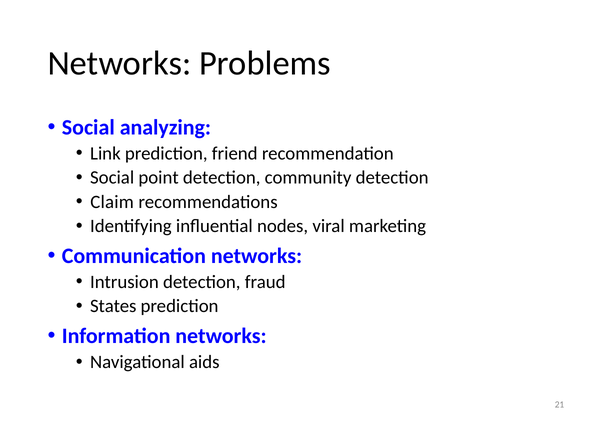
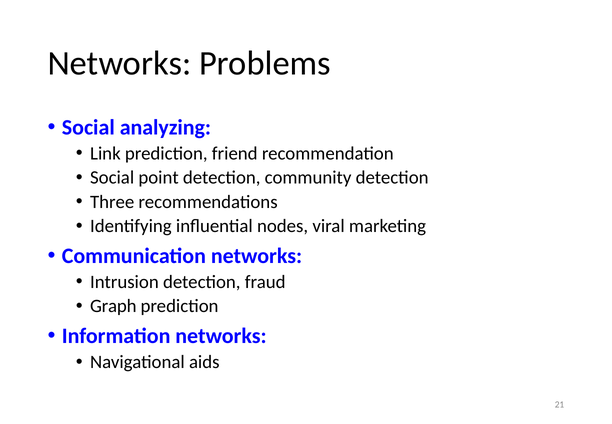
Claim: Claim -> Three
States: States -> Graph
